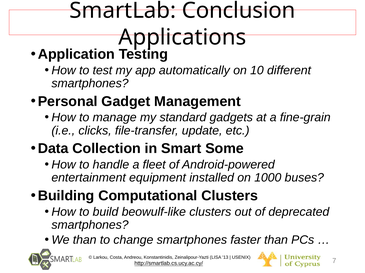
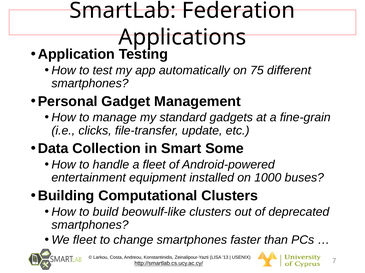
Conclusion: Conclusion -> Federation
10: 10 -> 75
We than: than -> fleet
